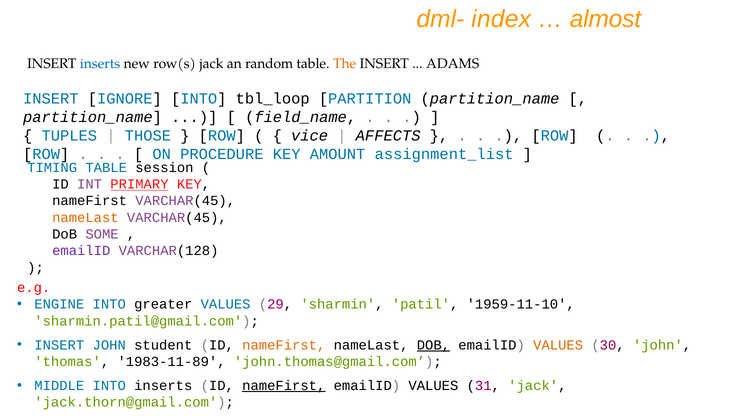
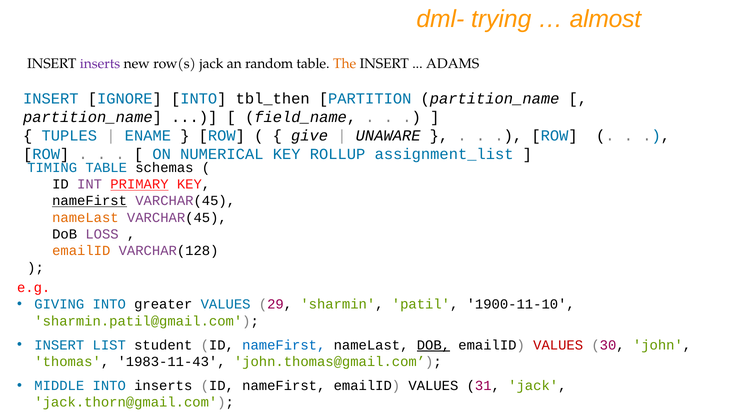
index: index -> trying
inserts at (100, 64) colour: blue -> purple
tbl_loop: tbl_loop -> tbl_then
THOSE: THOSE -> ENAME
vice: vice -> give
AFFECTS: AFFECTS -> UNAWARE
PROCEDURE: PROCEDURE -> NUMERICAL
AMOUNT: AMOUNT -> ROLLUP
session: session -> schemas
nameFirst at (90, 201) underline: none -> present
SOME: SOME -> LOSS
emailID at (81, 251) colour: purple -> orange
ENGINE: ENGINE -> GIVING
1959-11-10: 1959-11-10 -> 1900-11-10
INSERT JOHN: JOHN -> LIST
nameFirst at (284, 345) colour: orange -> blue
VALUES at (558, 345) colour: orange -> red
1983-11-89: 1983-11-89 -> 1983-11-43
nameFirst at (284, 385) underline: present -> none
